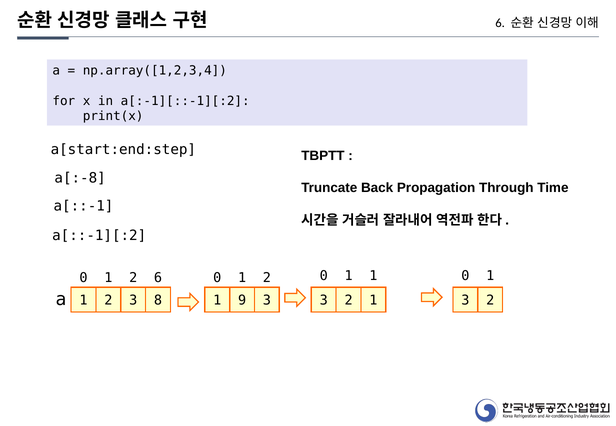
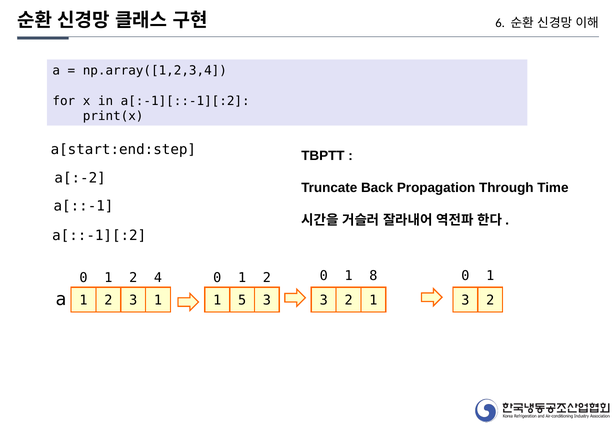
a[:-8: a[:-8 -> a[:-2
1 at (373, 276): 1 -> 8
2 6: 6 -> 4
2 3 8: 8 -> 1
9: 9 -> 5
